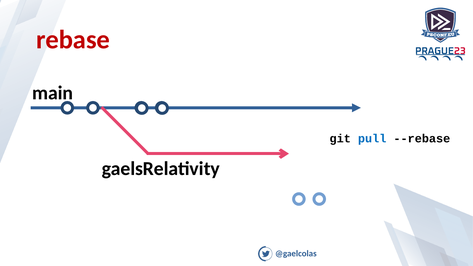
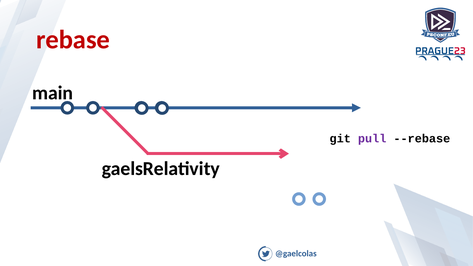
pull colour: blue -> purple
